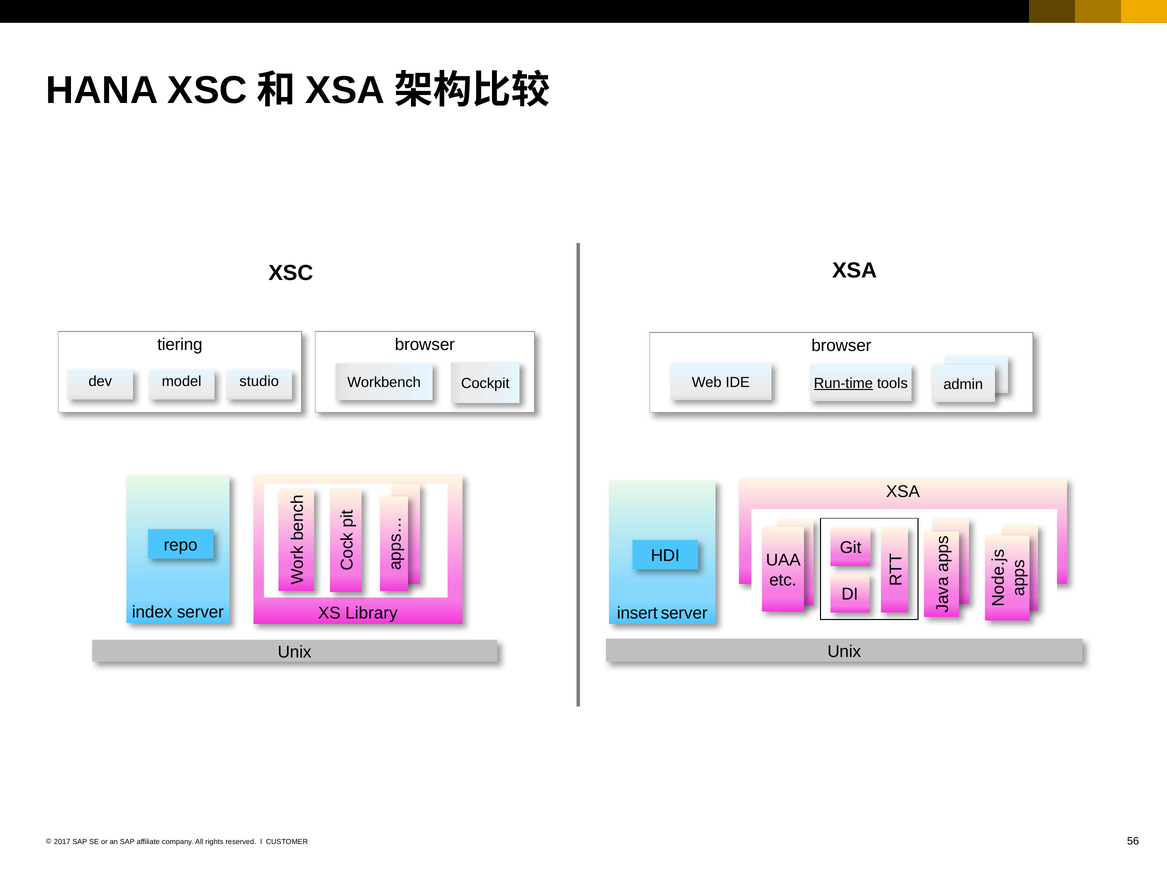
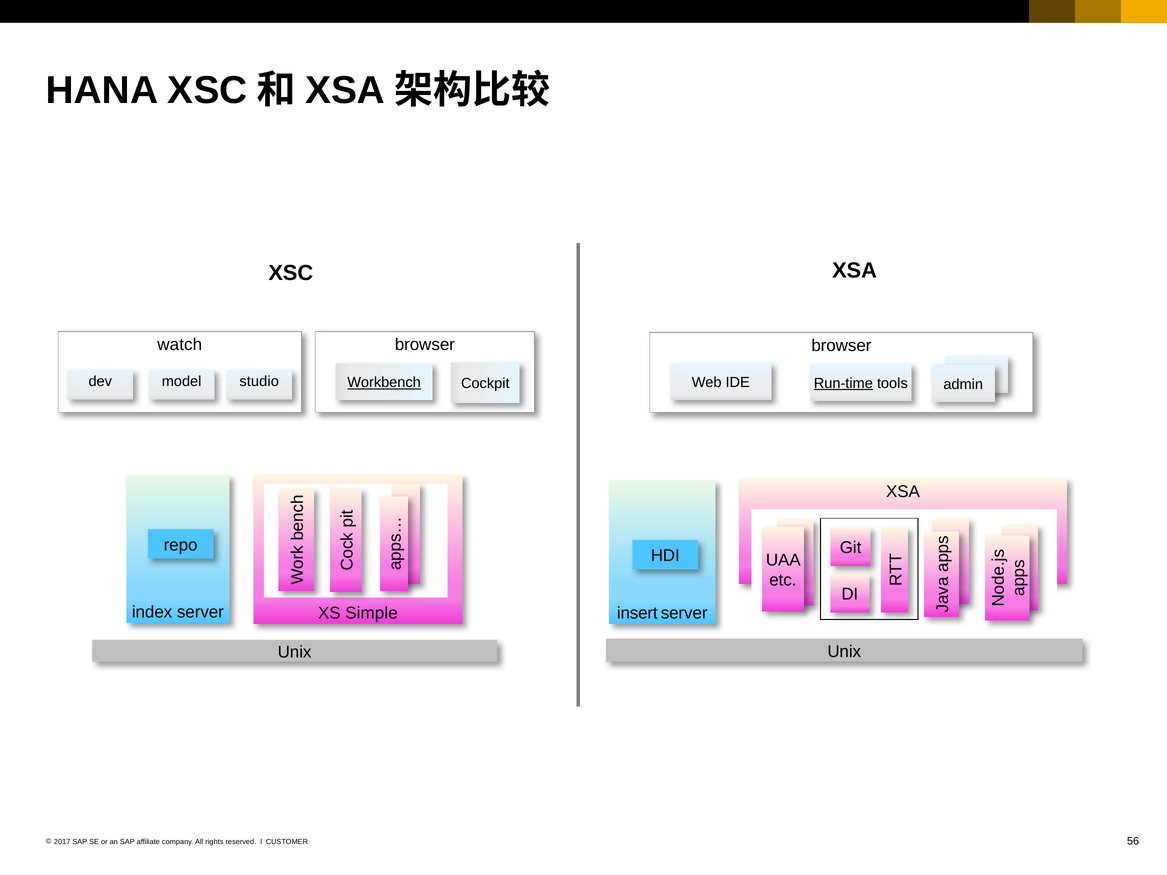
tiering: tiering -> watch
Workbench underline: none -> present
Library: Library -> Simple
